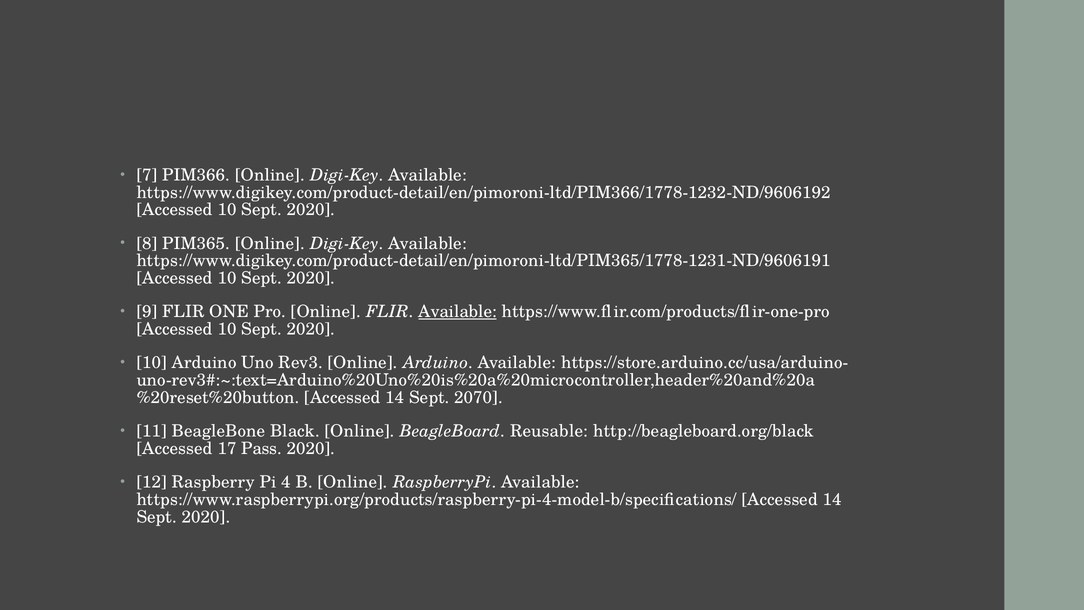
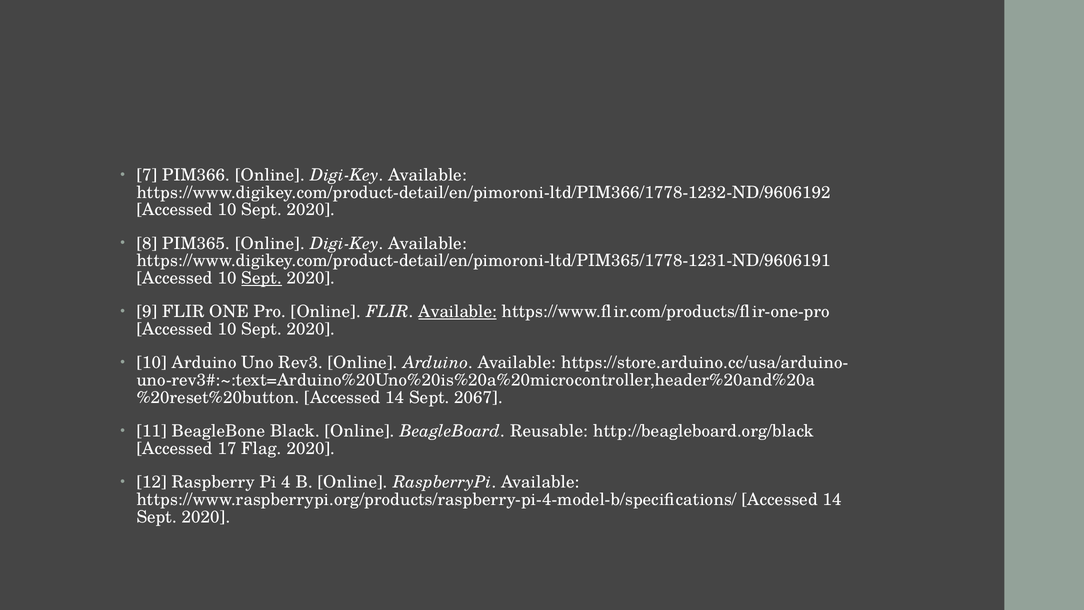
Sept at (262, 278) underline: none -> present
2070: 2070 -> 2067
Pass: Pass -> Flag
